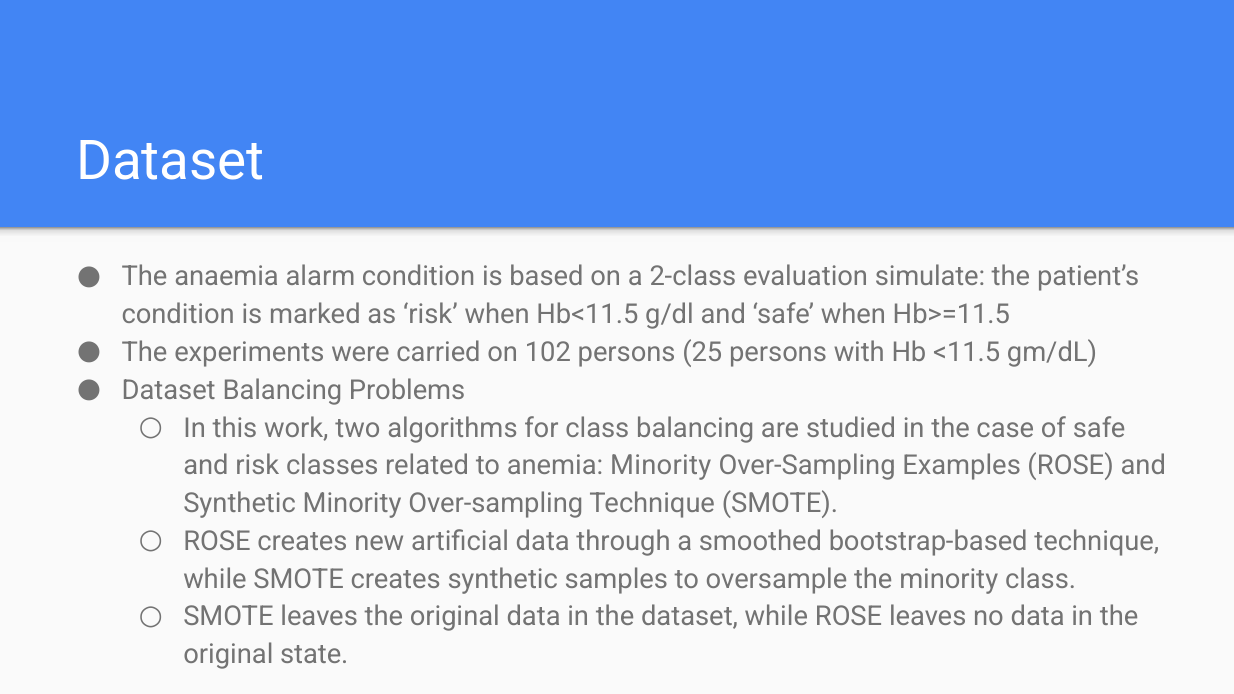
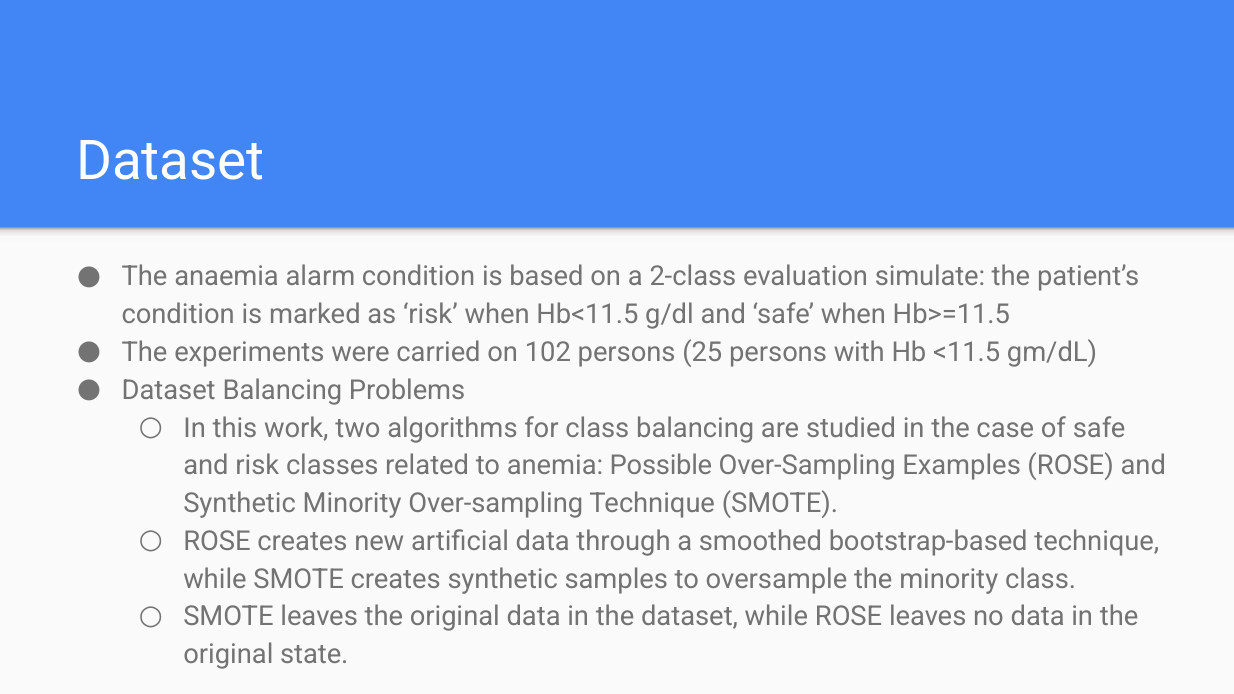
anemia Minority: Minority -> Possible
